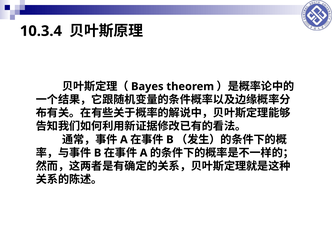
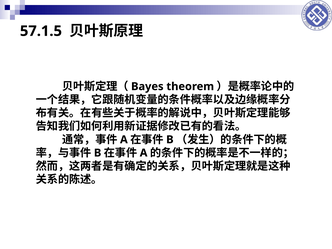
10.3.4: 10.3.4 -> 57.1.5
